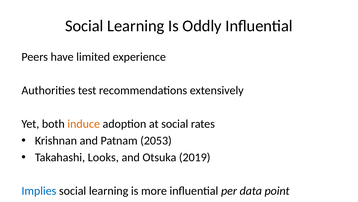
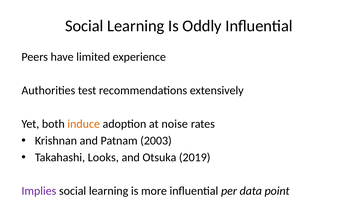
at social: social -> noise
2053: 2053 -> 2003
Implies colour: blue -> purple
